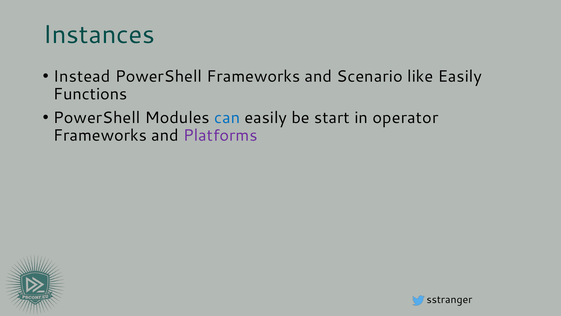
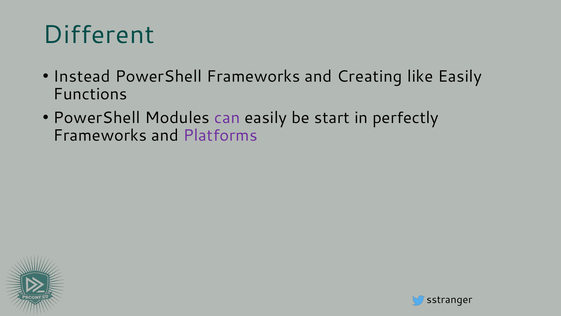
Instances: Instances -> Different
Scenario: Scenario -> Creating
can colour: blue -> purple
operator: operator -> perfectly
